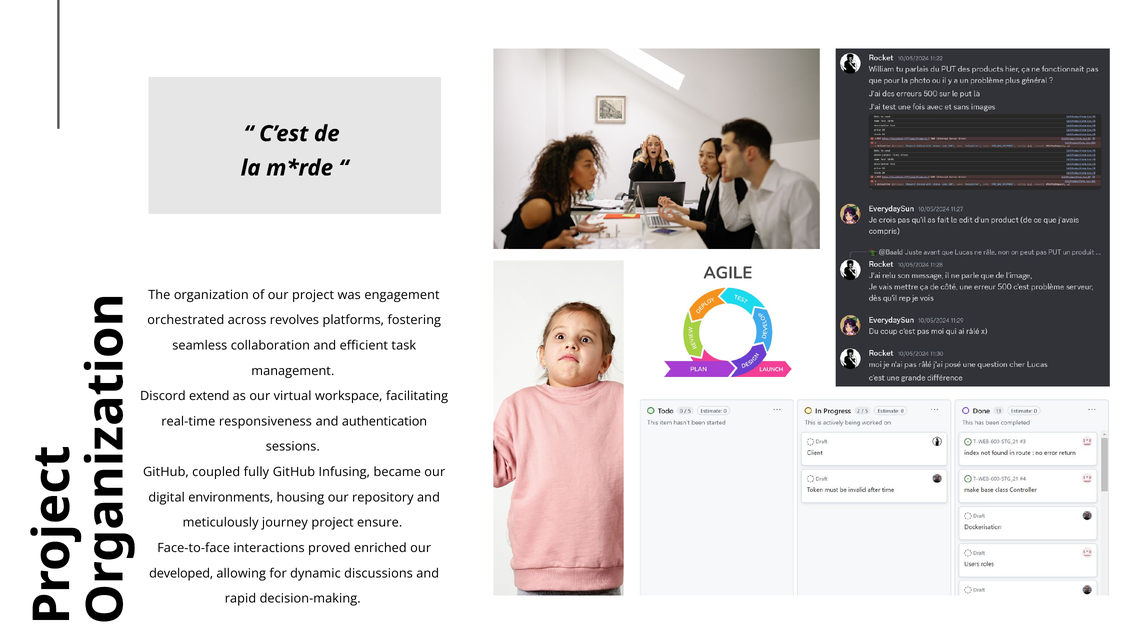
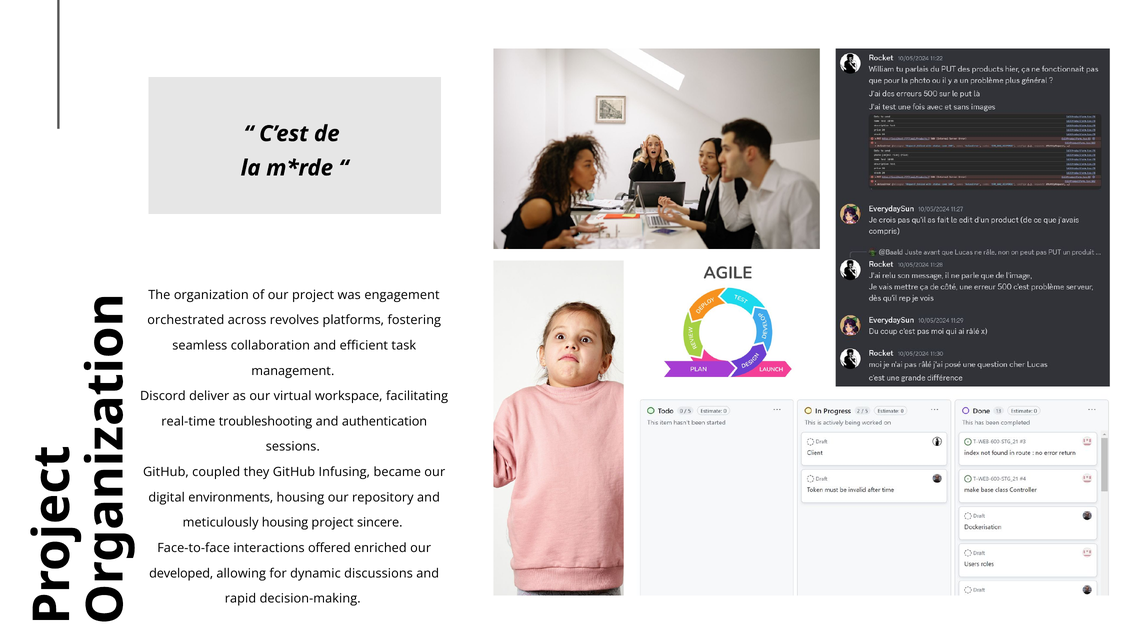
extend: extend -> deliver
responsiveness: responsiveness -> troubleshooting
fully: fully -> they
meticulously journey: journey -> housing
ensure: ensure -> sincere
proved: proved -> offered
